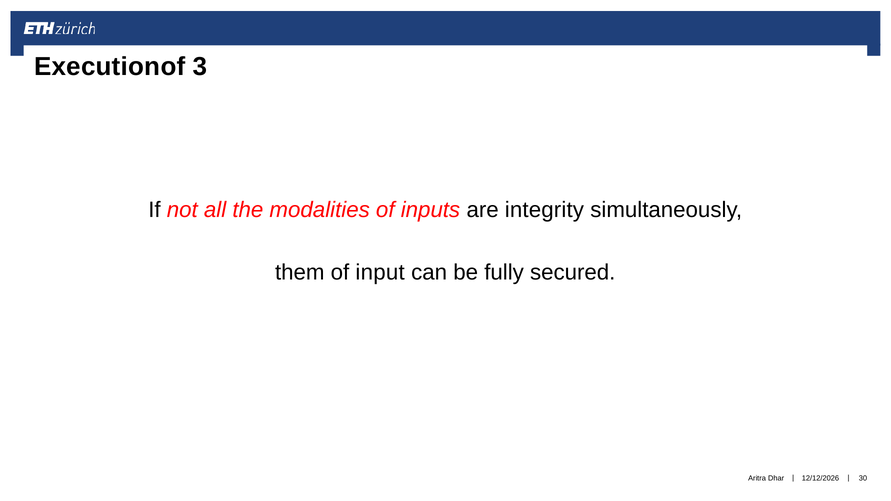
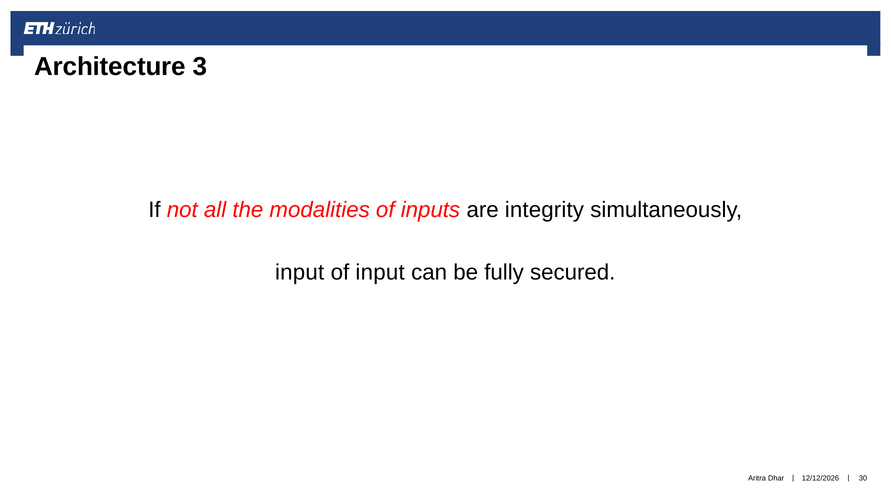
Executionof: Executionof -> Architecture
them at (300, 273): them -> input
